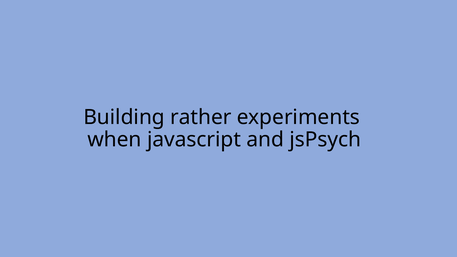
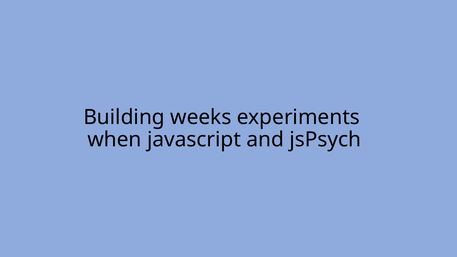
rather: rather -> weeks
